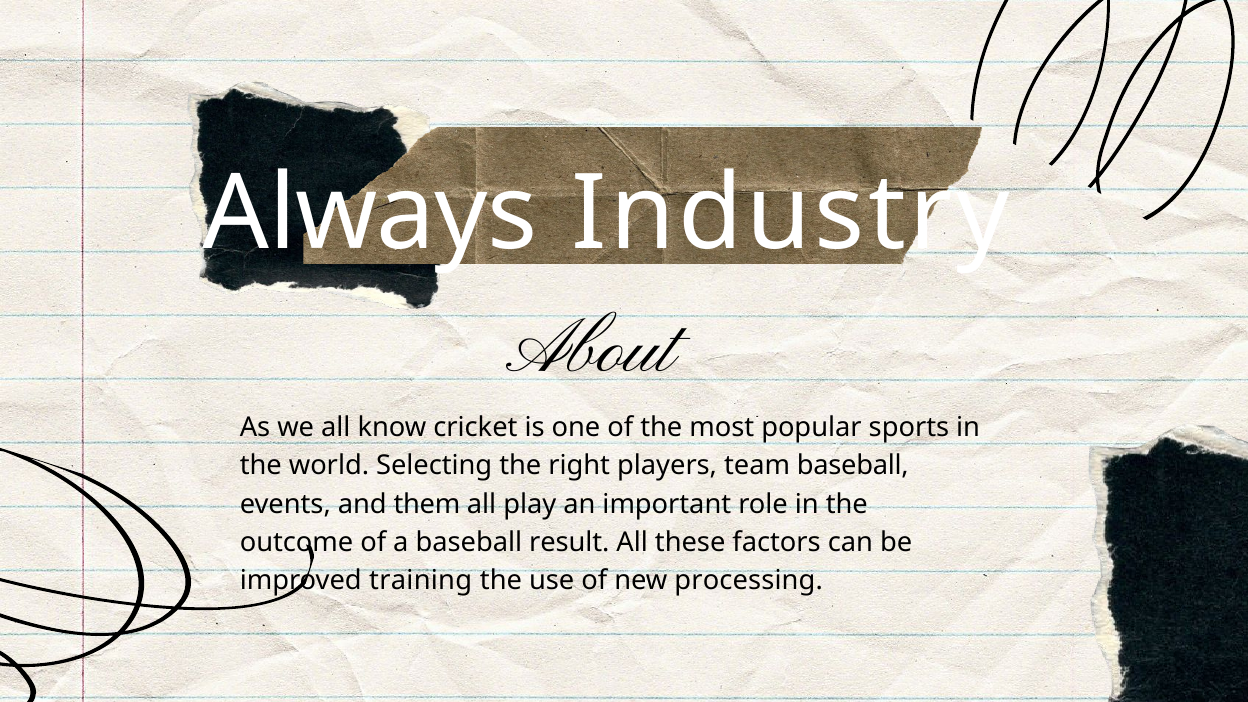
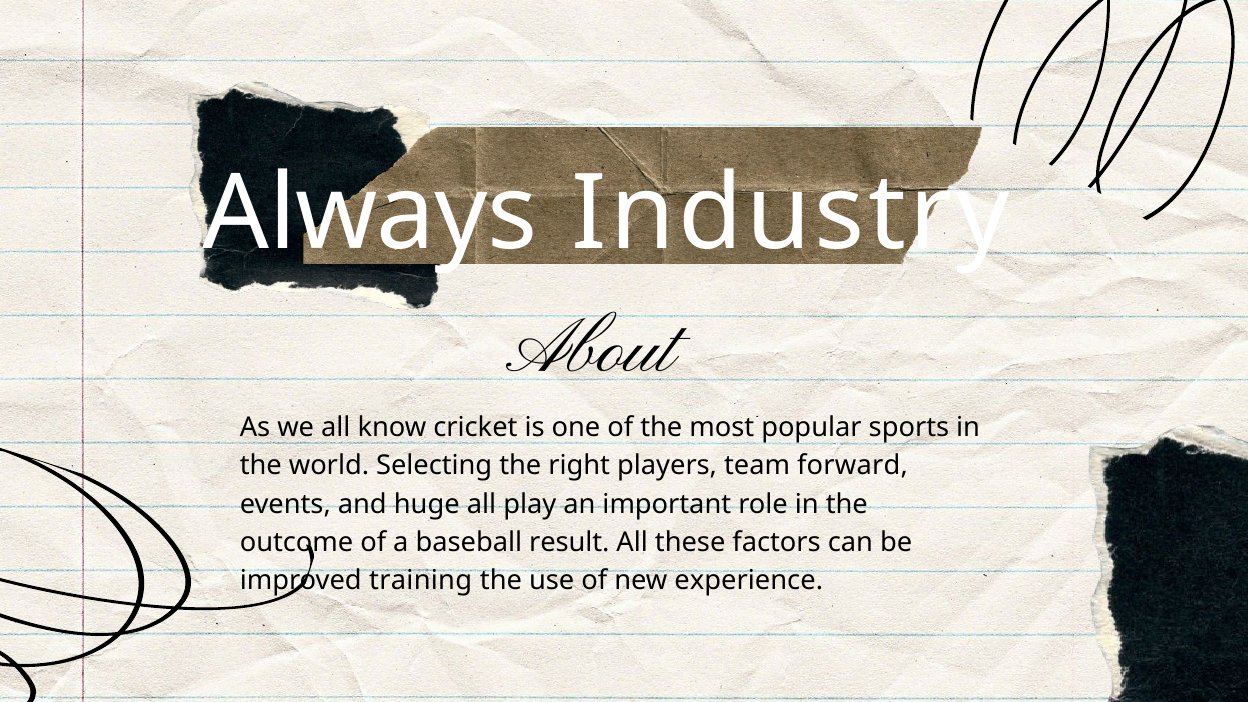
team baseball: baseball -> forward
them: them -> huge
processing: processing -> experience
